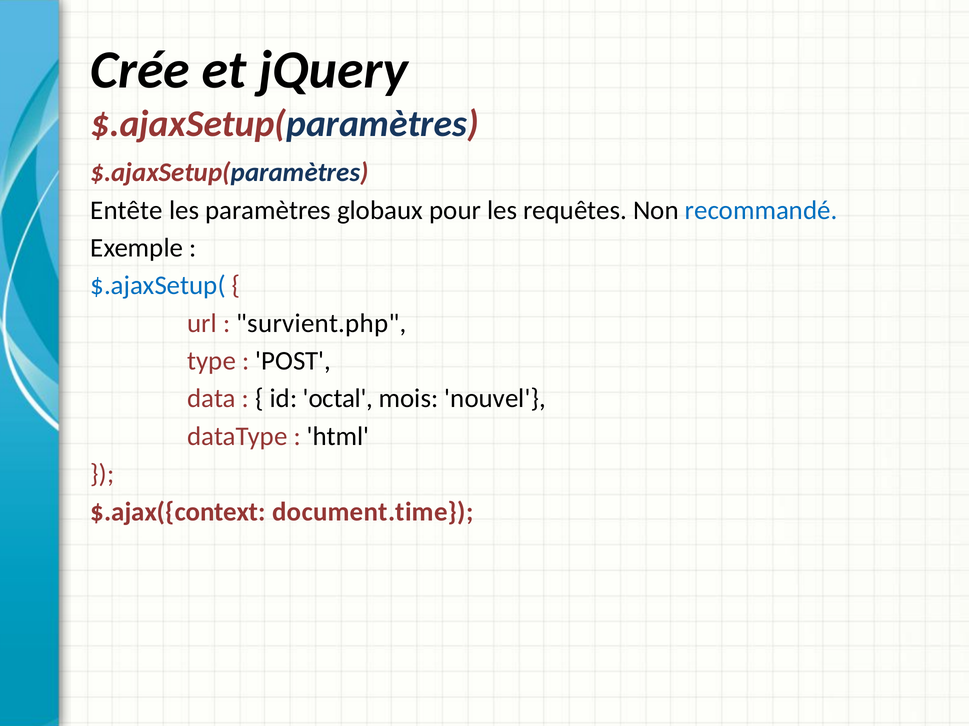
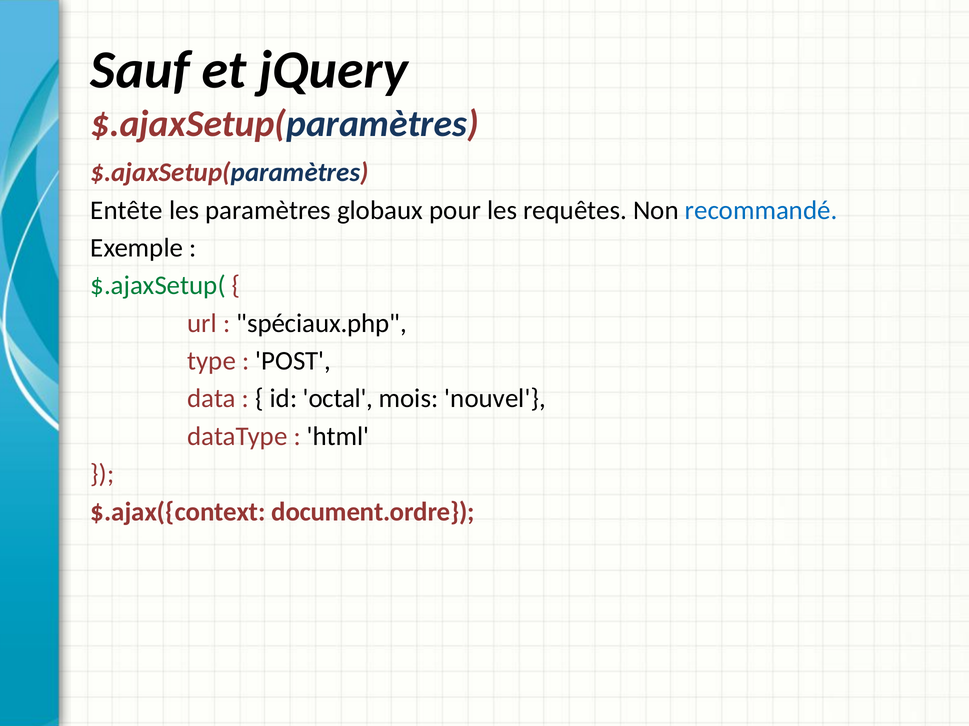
Crée: Crée -> Sauf
$.ajaxSetup( colour: blue -> green
survient.php: survient.php -> spéciaux.php
document.time: document.time -> document.ordre
